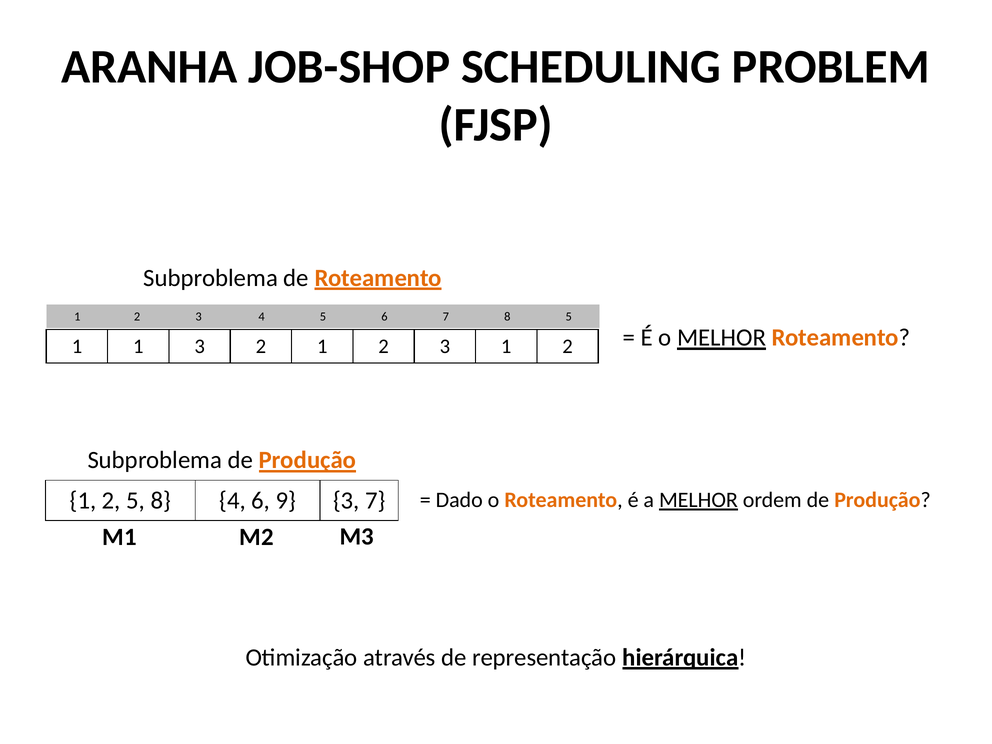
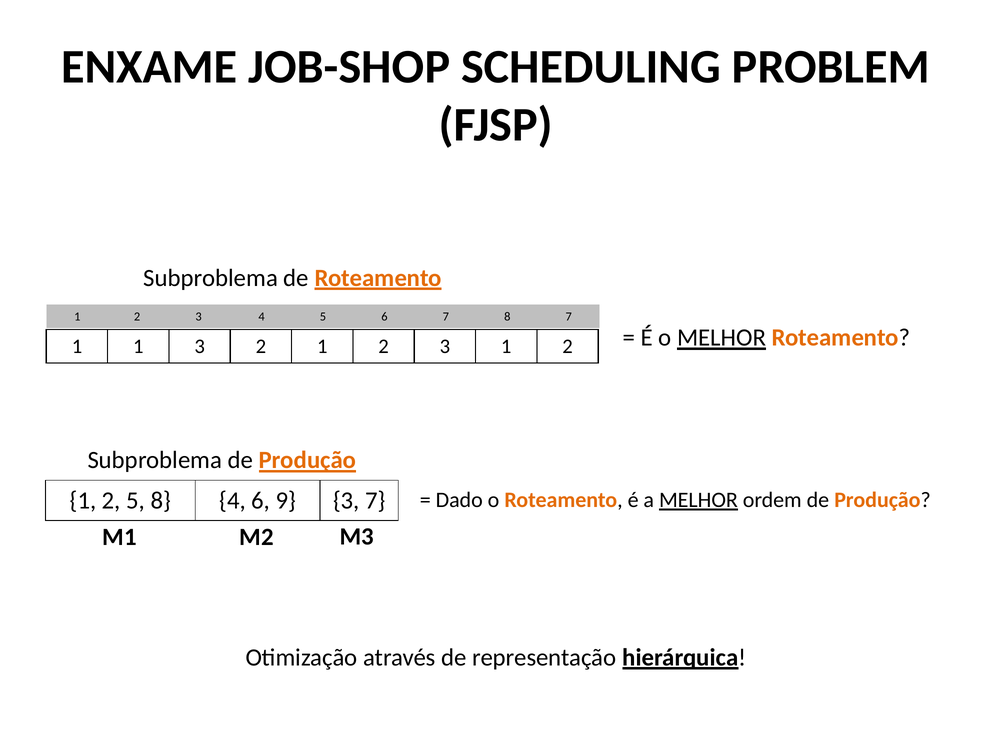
ARANHA: ARANHA -> ENXAME
8 5: 5 -> 7
